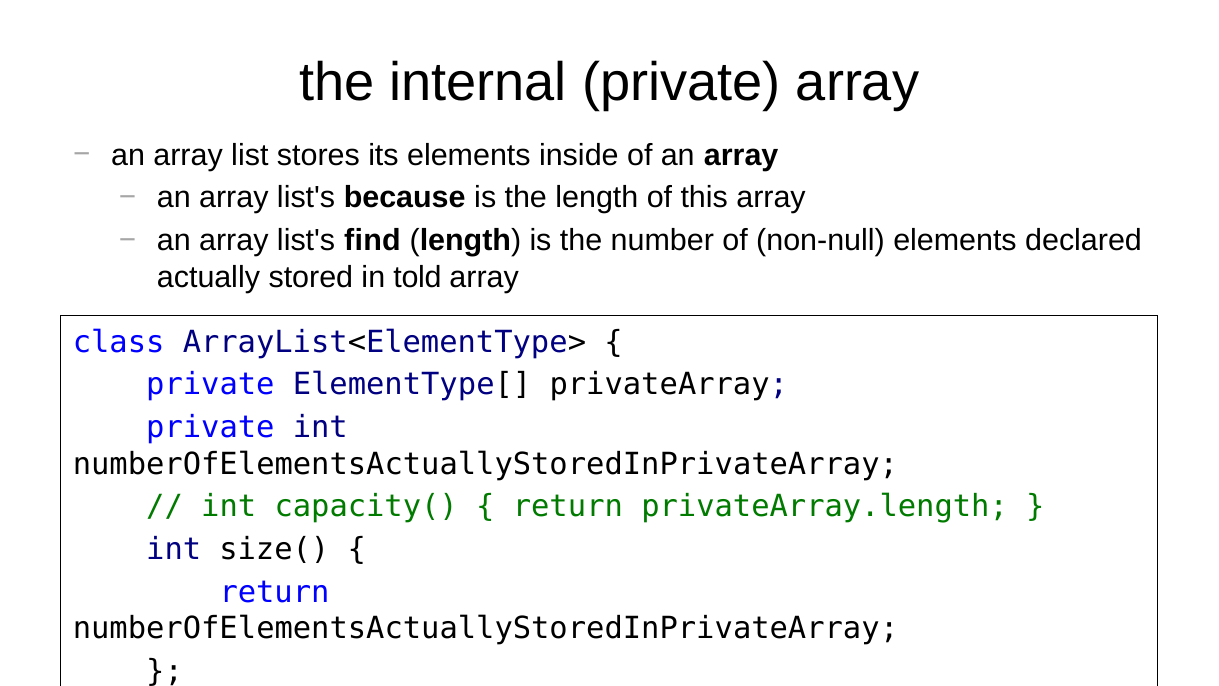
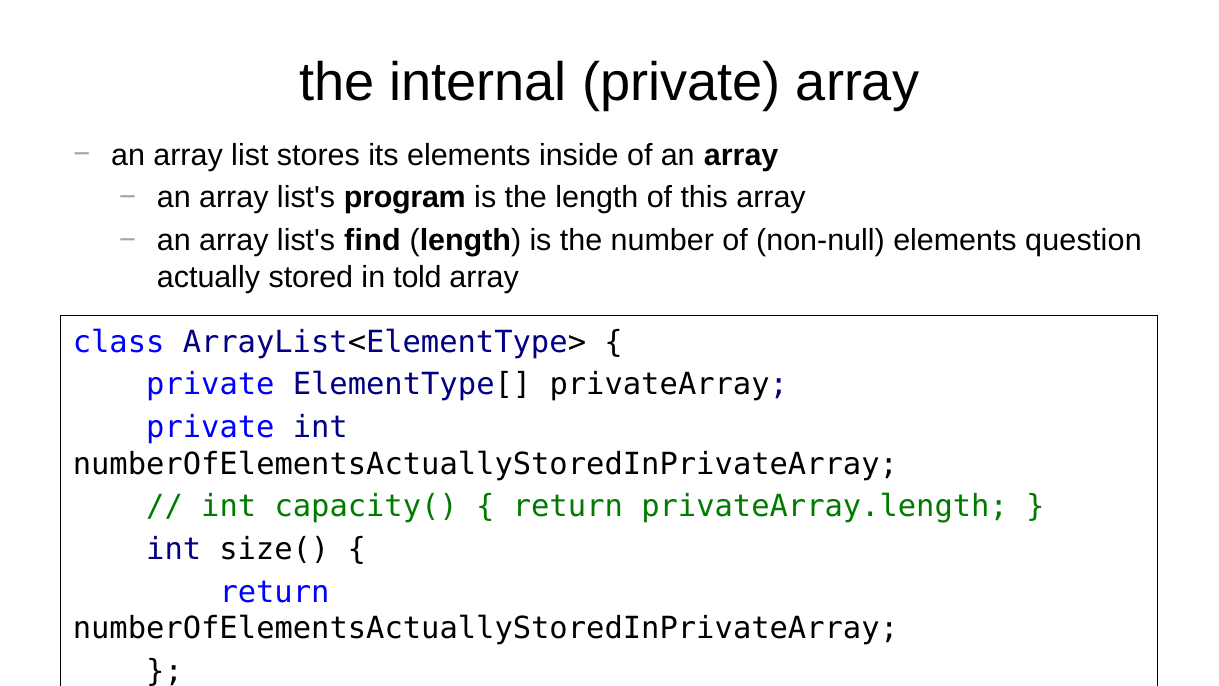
because: because -> program
declared: declared -> question
